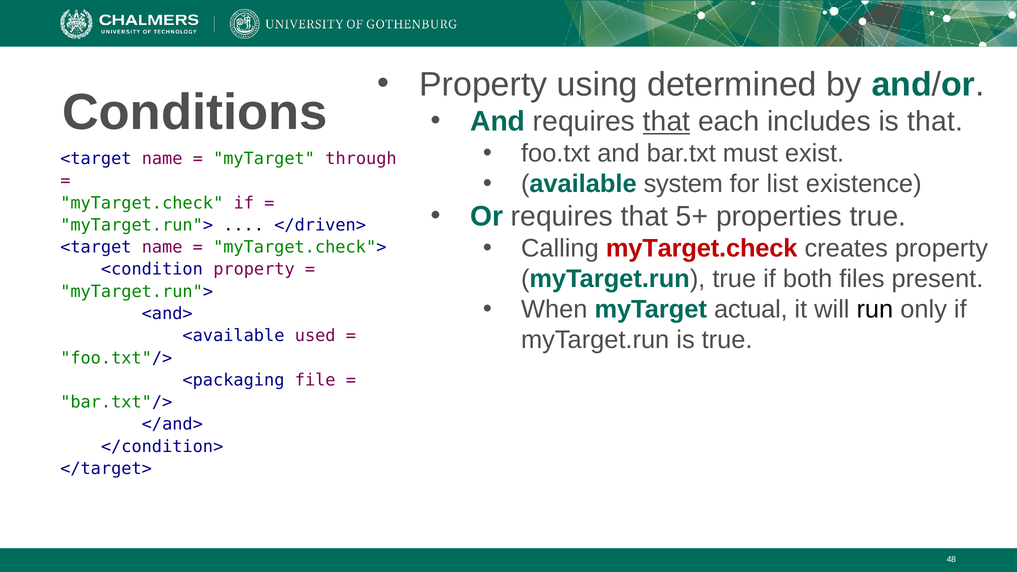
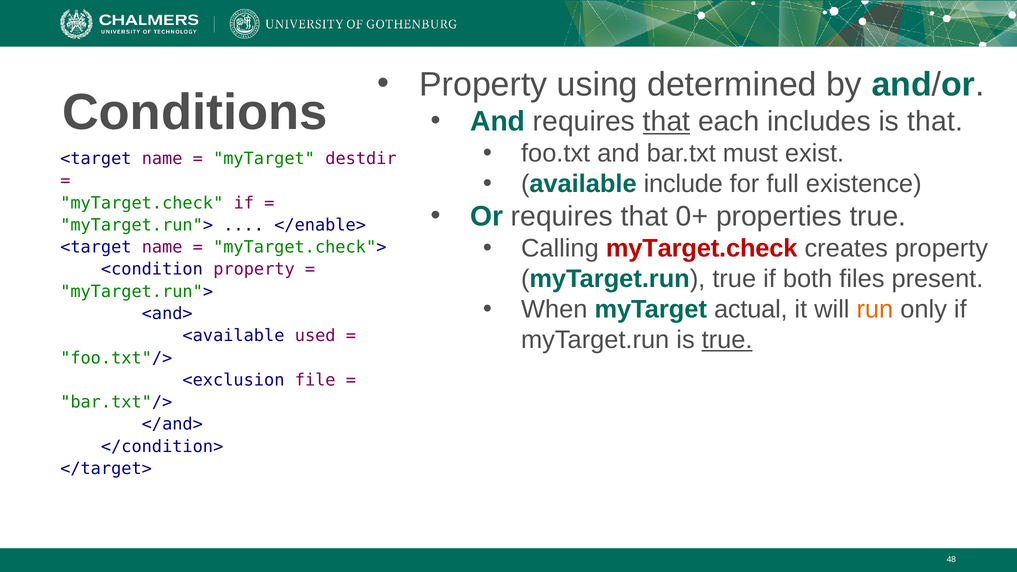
through: through -> destdir
system: system -> include
list: list -> full
5+: 5+ -> 0+
</driven>: </driven> -> </enable>
run colour: black -> orange
true at (727, 340) underline: none -> present
<packaging: <packaging -> <exclusion
